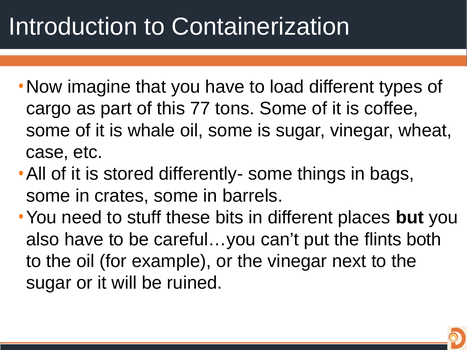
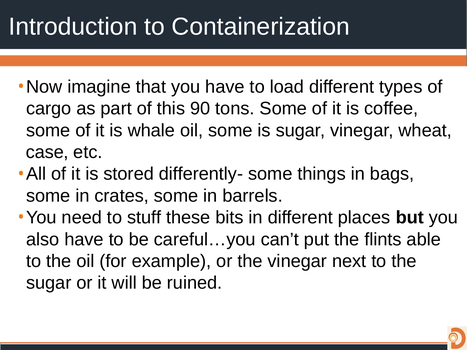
77: 77 -> 90
both: both -> able
